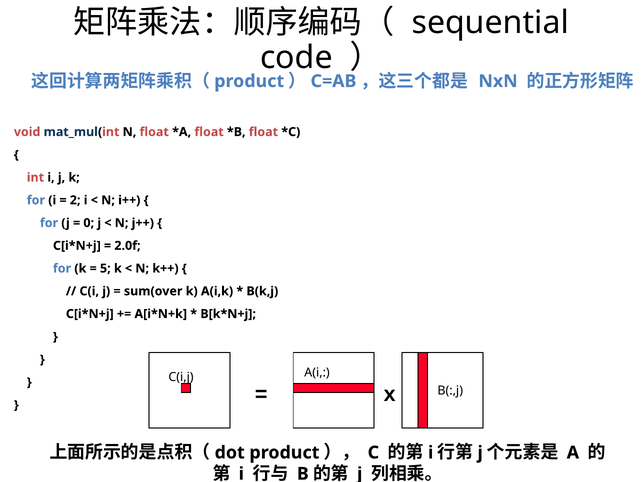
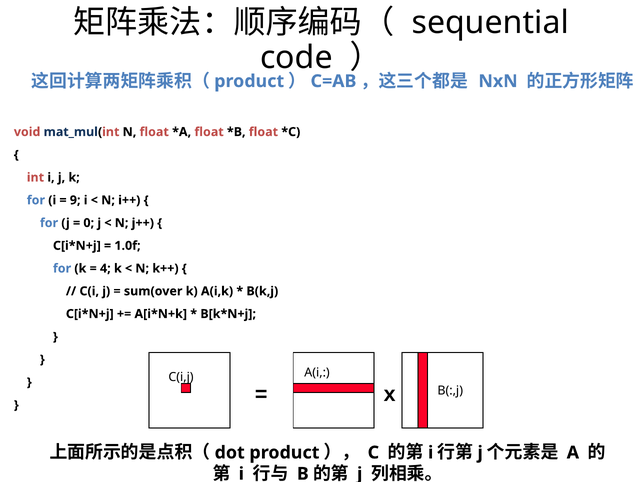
2: 2 -> 9
2.0f: 2.0f -> 1.0f
5: 5 -> 4
